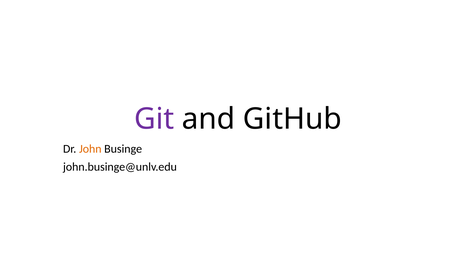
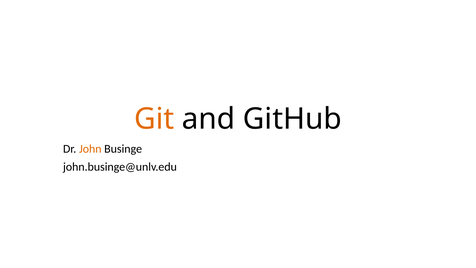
Git colour: purple -> orange
